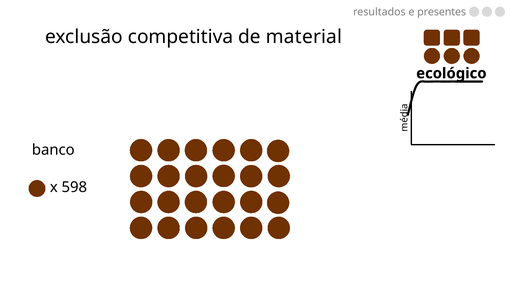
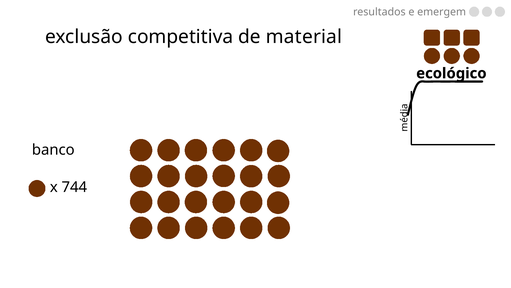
presentes: presentes -> emergem
598: 598 -> 744
